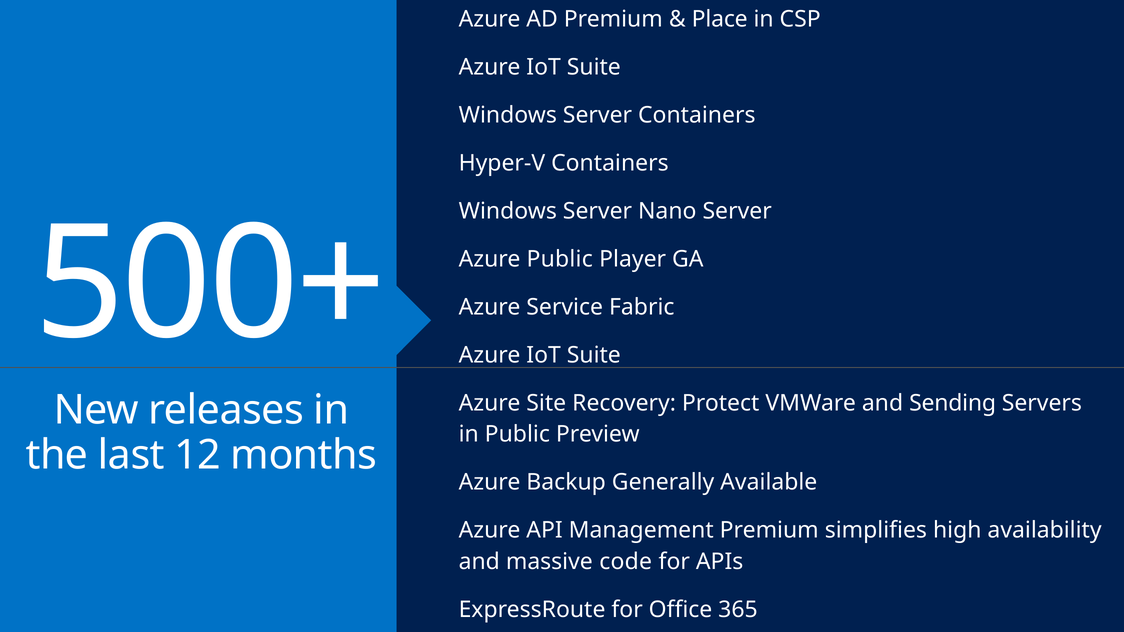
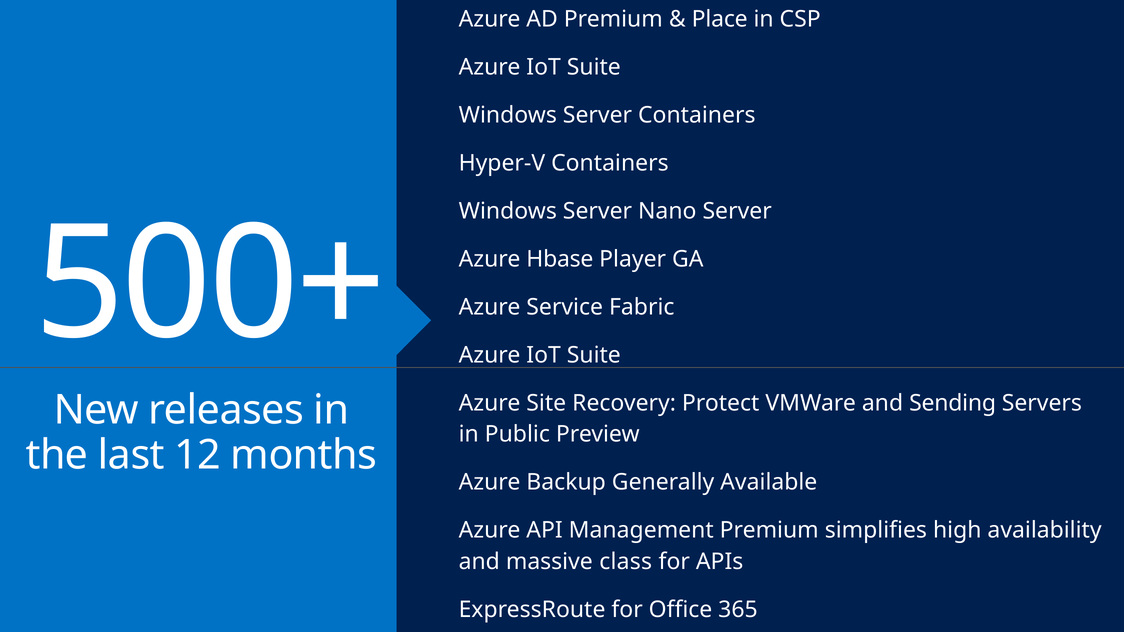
Azure Public: Public -> Hbase
code: code -> class
